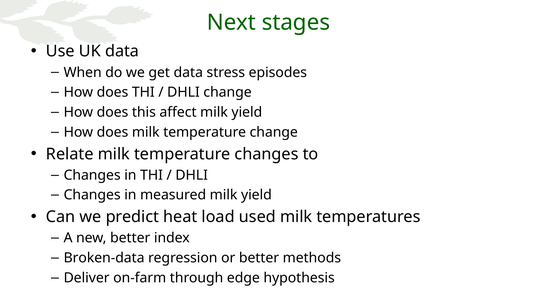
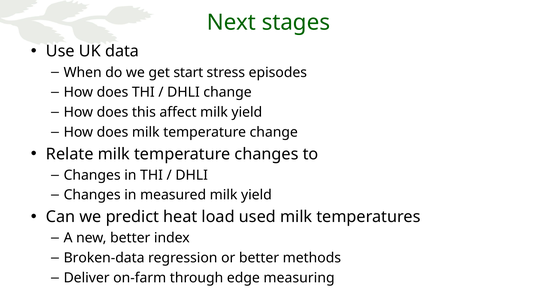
get data: data -> start
hypothesis: hypothesis -> measuring
